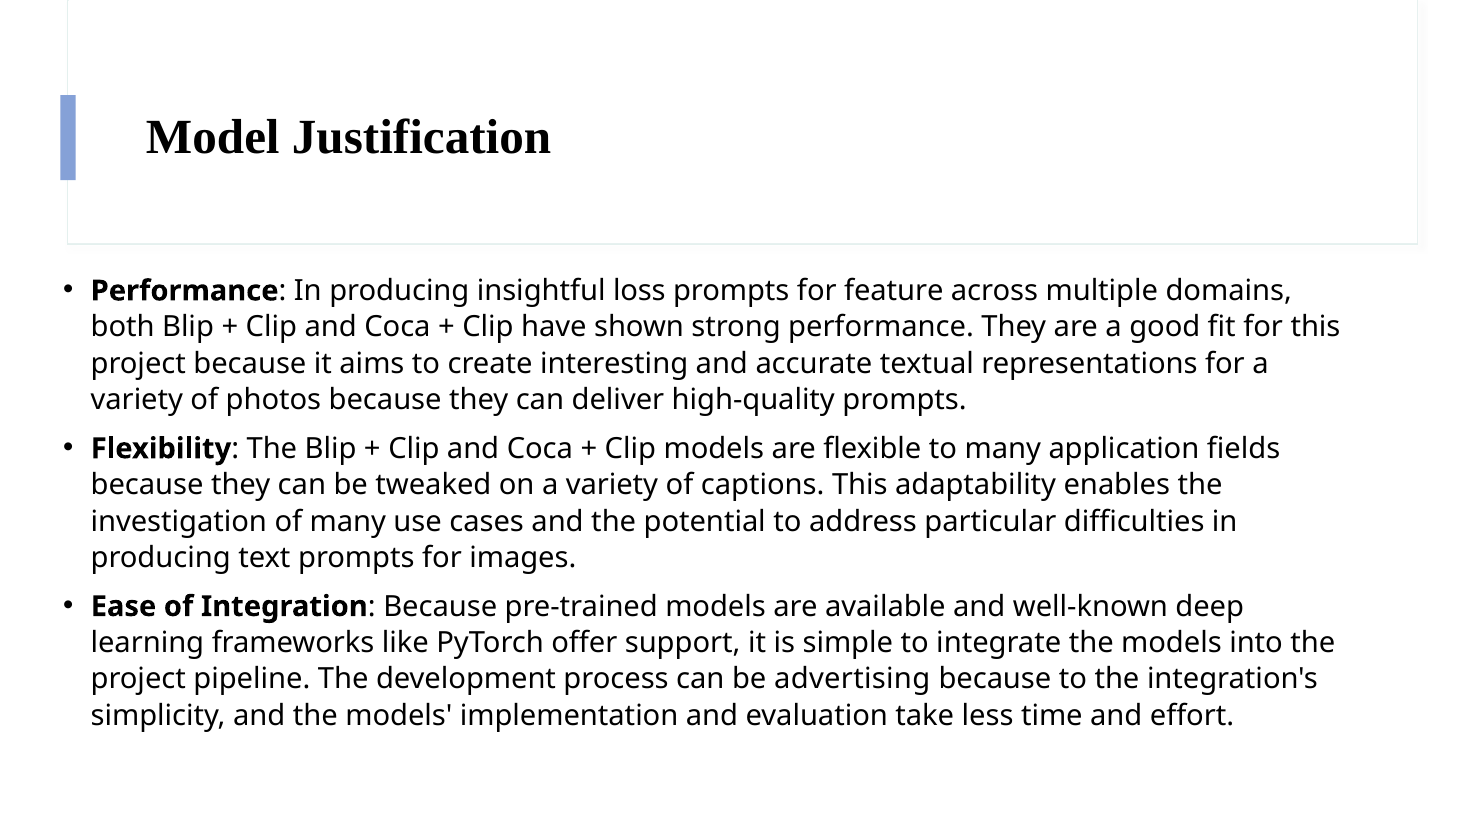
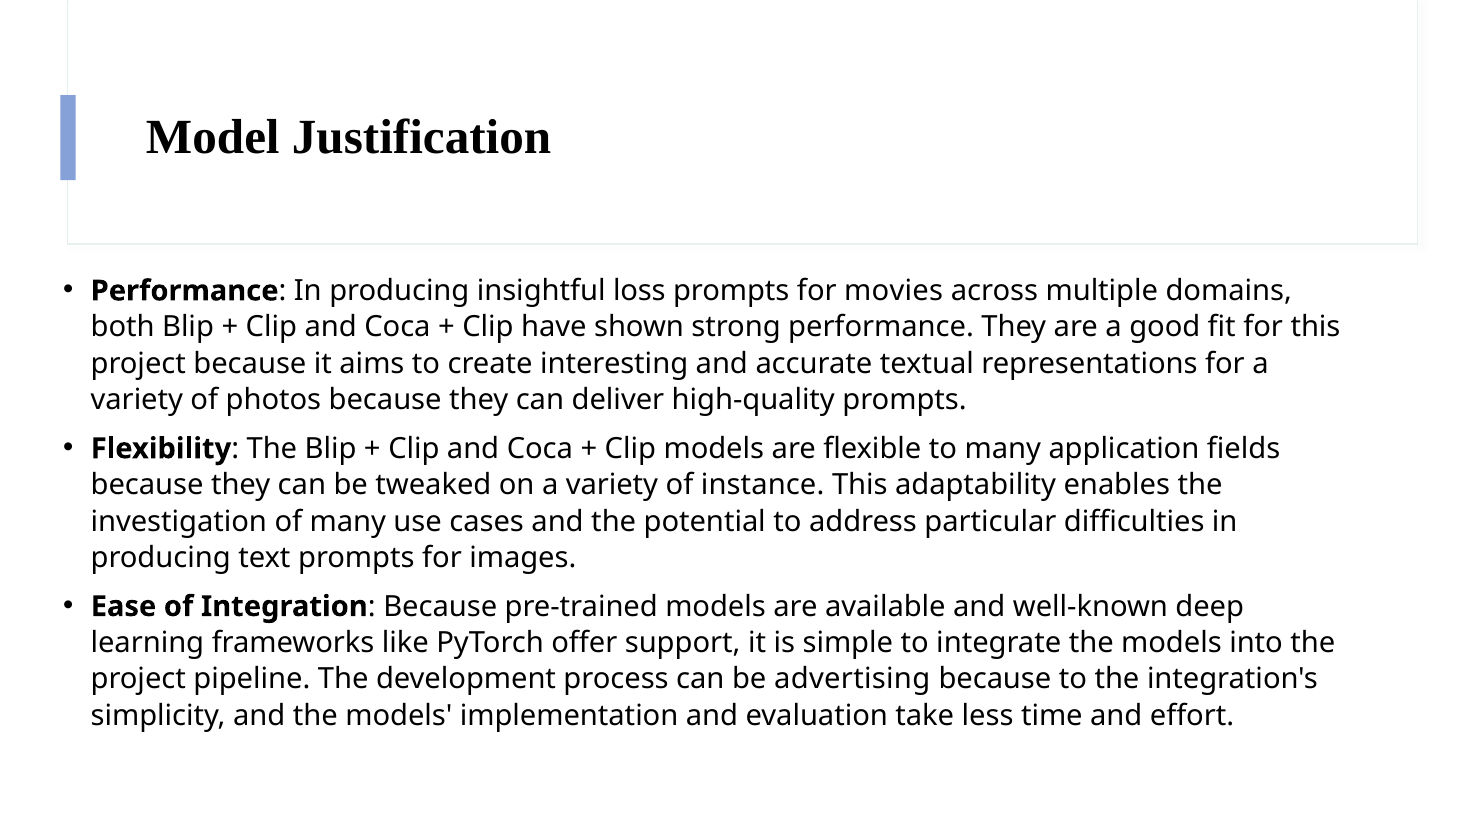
feature: feature -> movies
captions: captions -> instance
